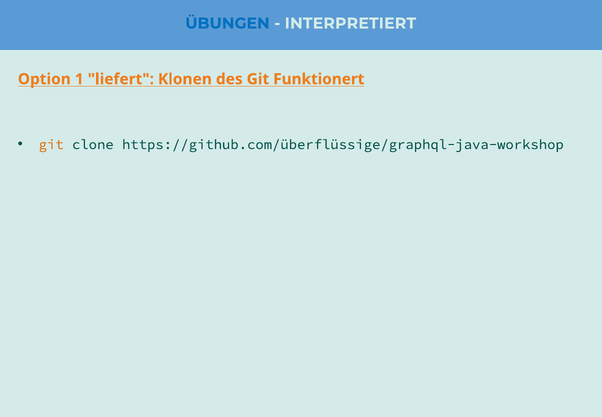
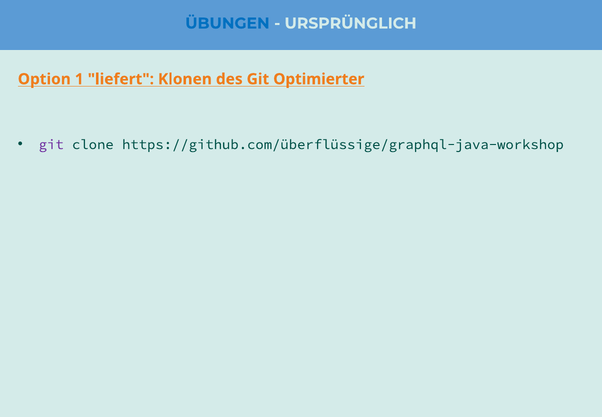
INTERPRETIERT: INTERPRETIERT -> URSPRÜNGLICH
Funktionert: Funktionert -> Optimierter
git at (51, 144) colour: orange -> purple
